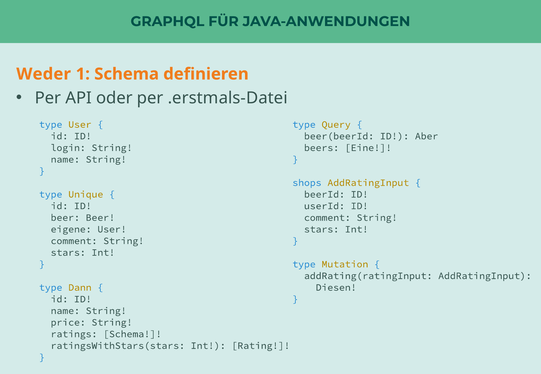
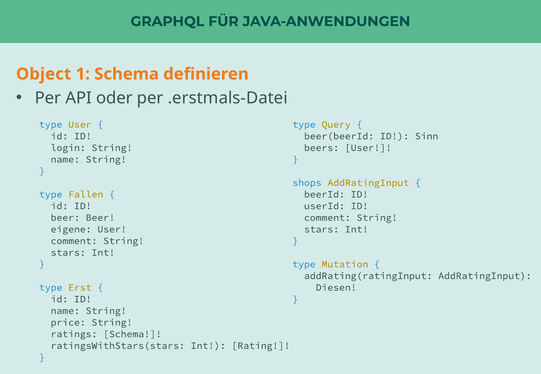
Weder: Weder -> Object
Aber: Aber -> Sinn
beers Eine: Eine -> User
Unique: Unique -> Fallen
Dann: Dann -> Erst
